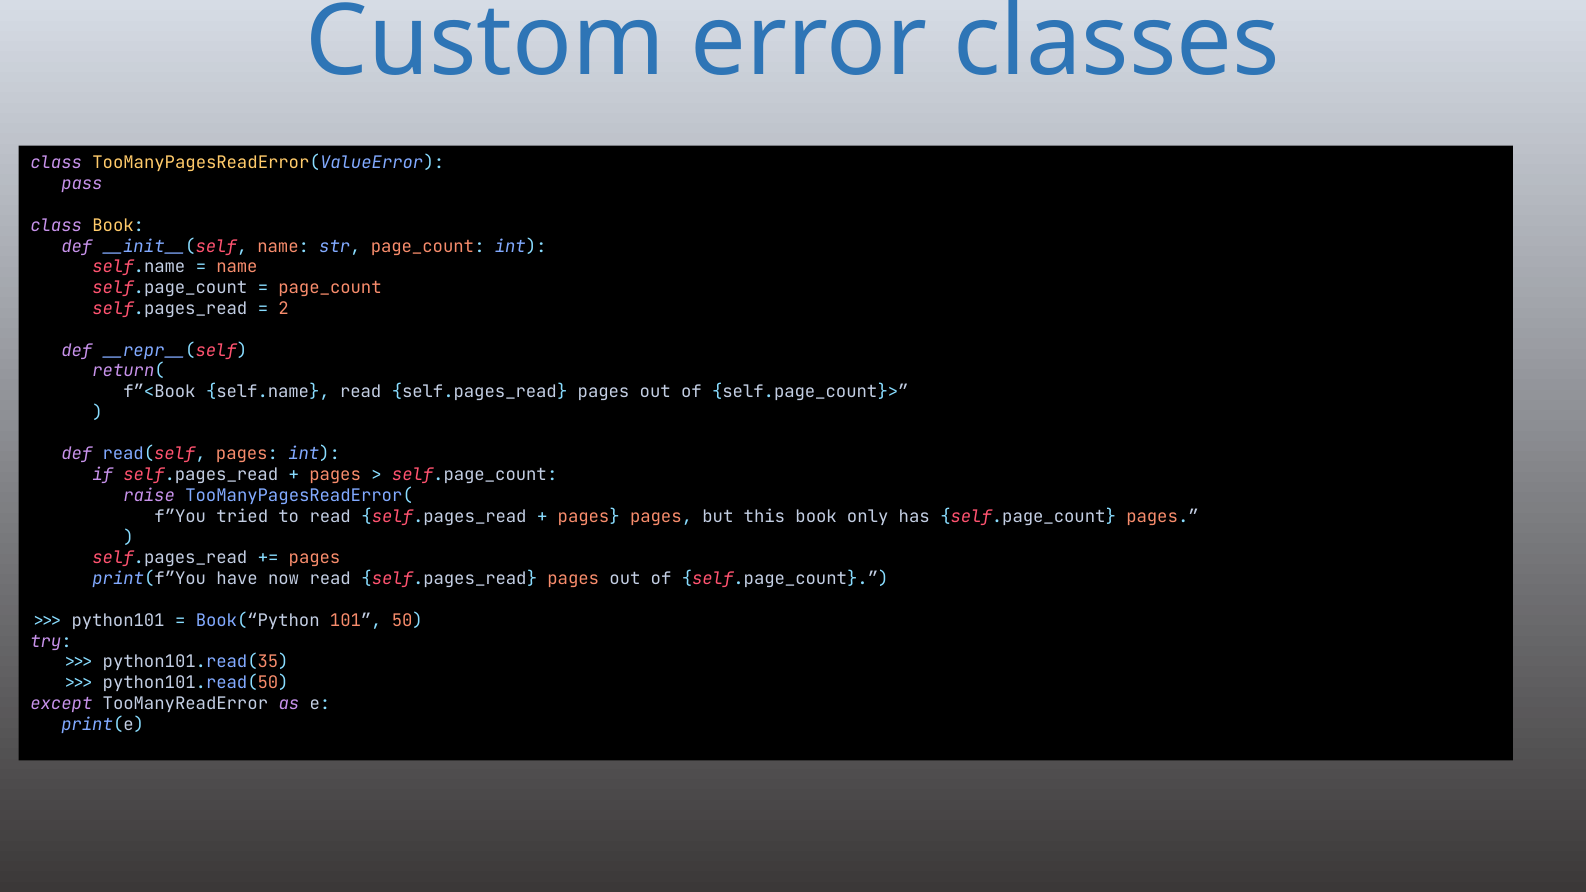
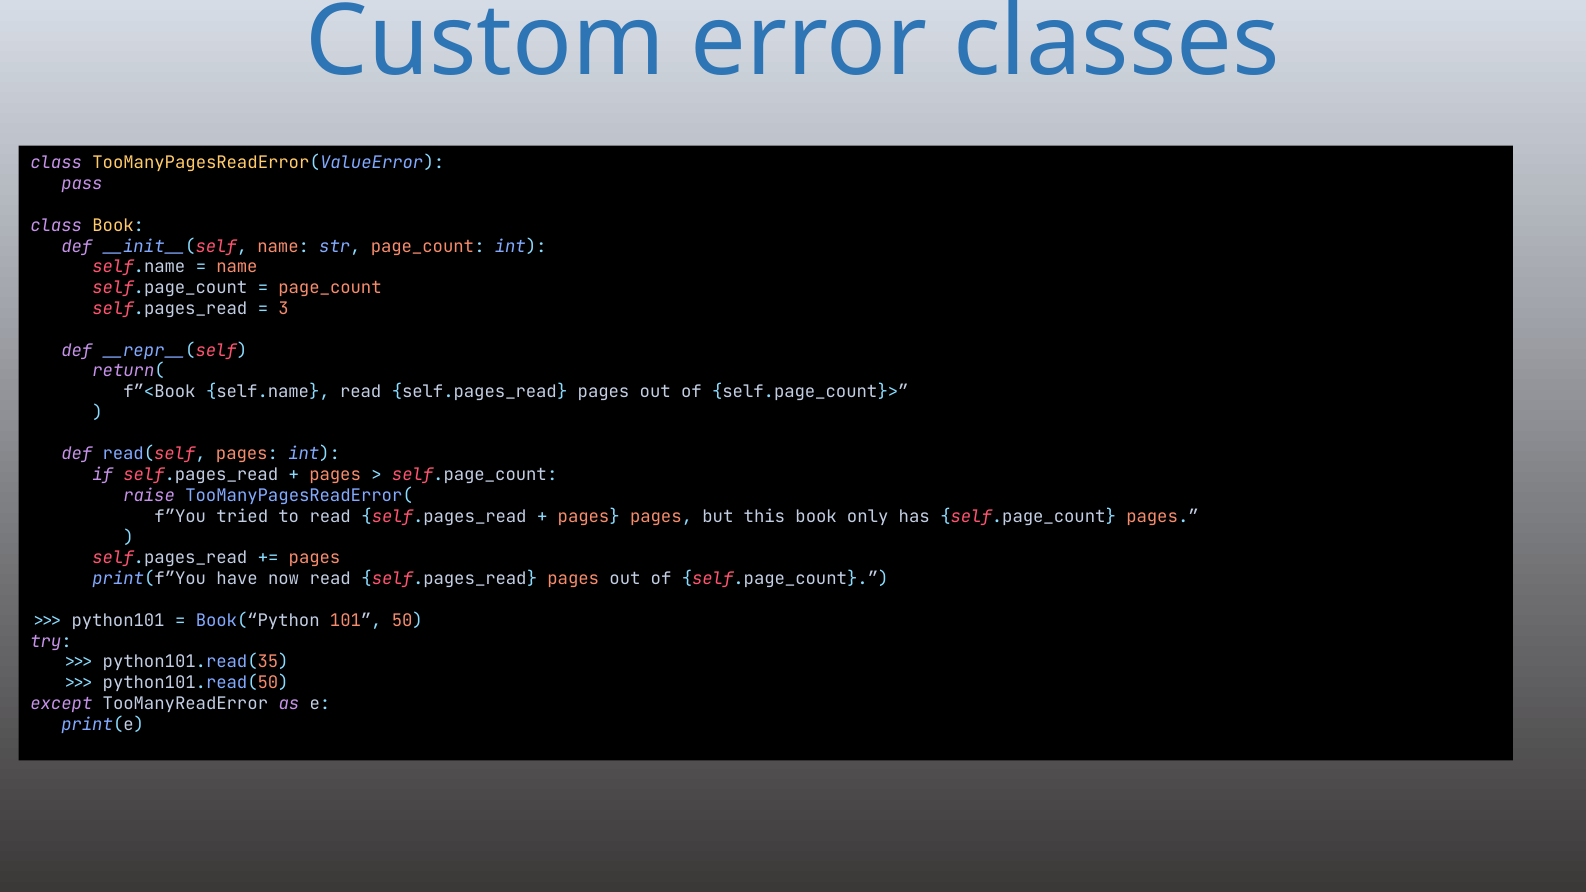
2: 2 -> 3
